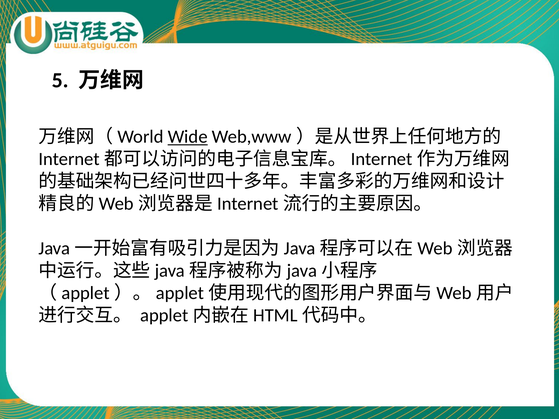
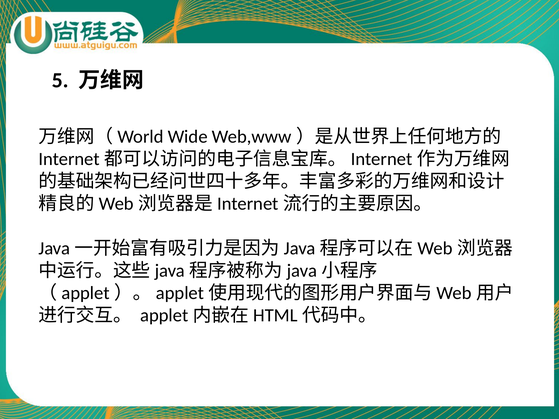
Wide underline: present -> none
